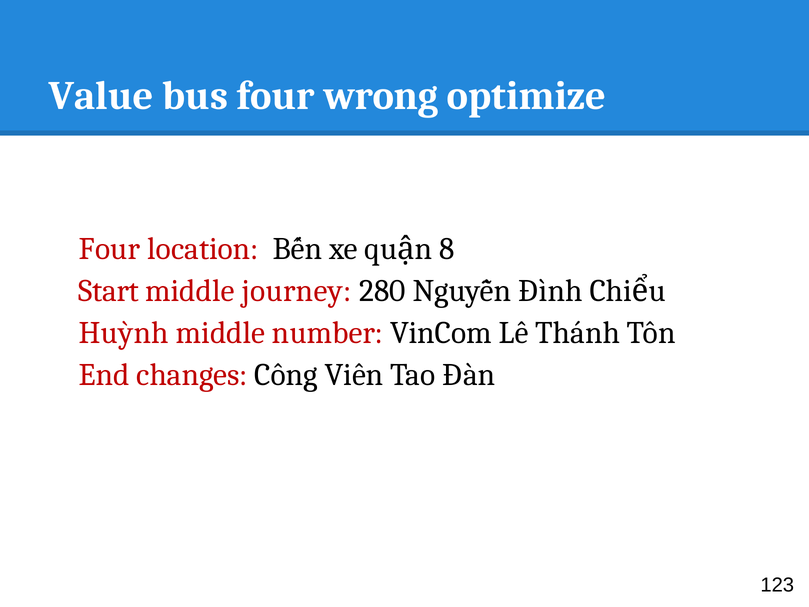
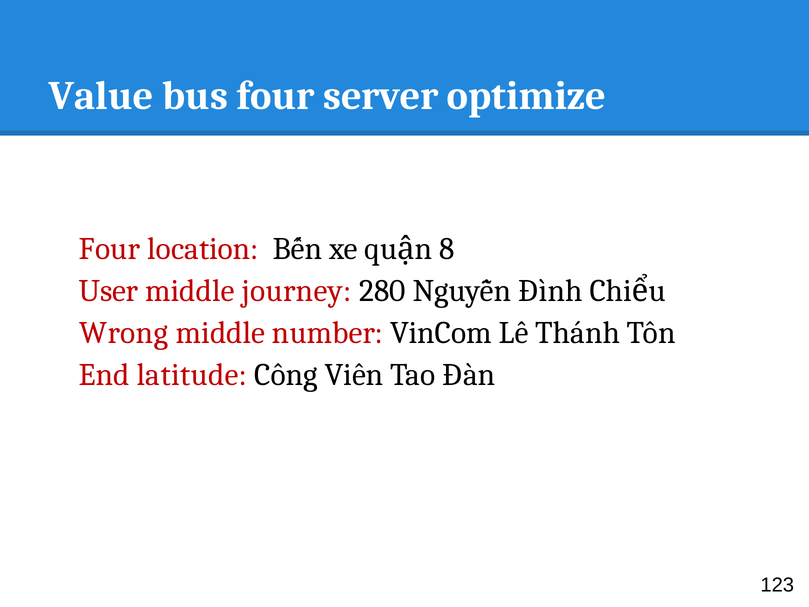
wrong: wrong -> server
Start: Start -> User
Huỳnh: Huỳnh -> Wrong
changes: changes -> latitude
